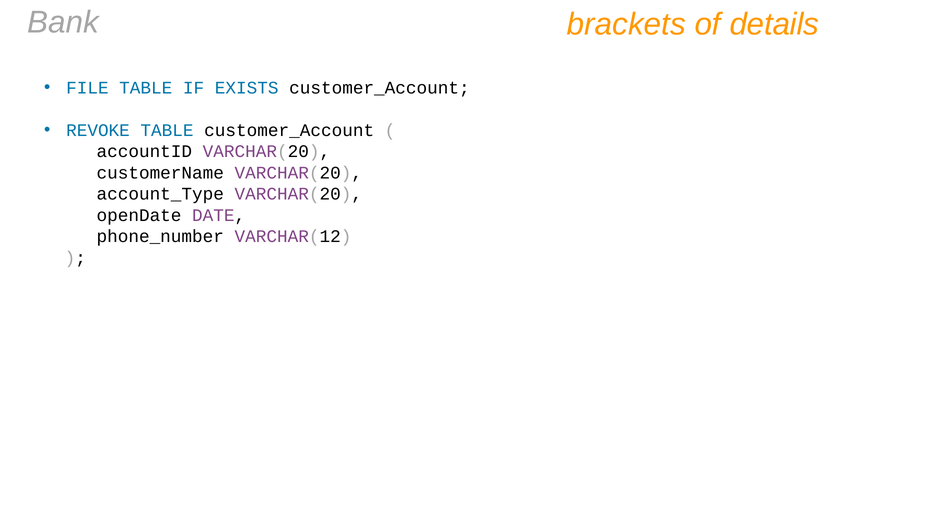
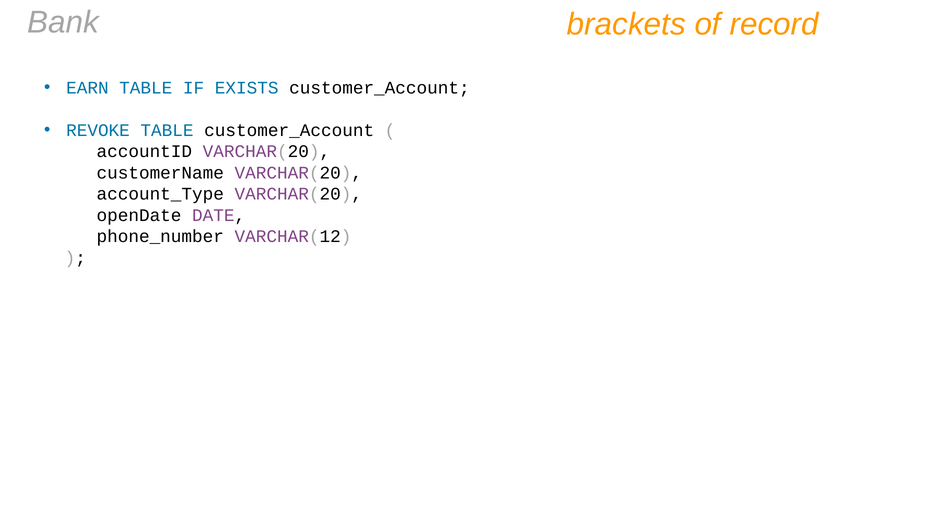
details: details -> record
FILE: FILE -> EARN
